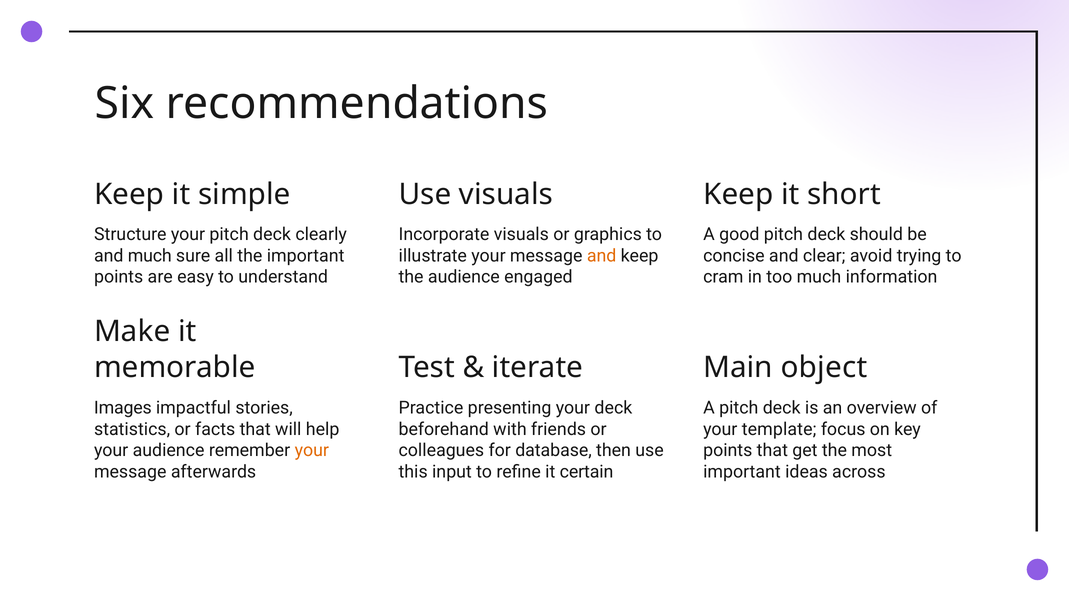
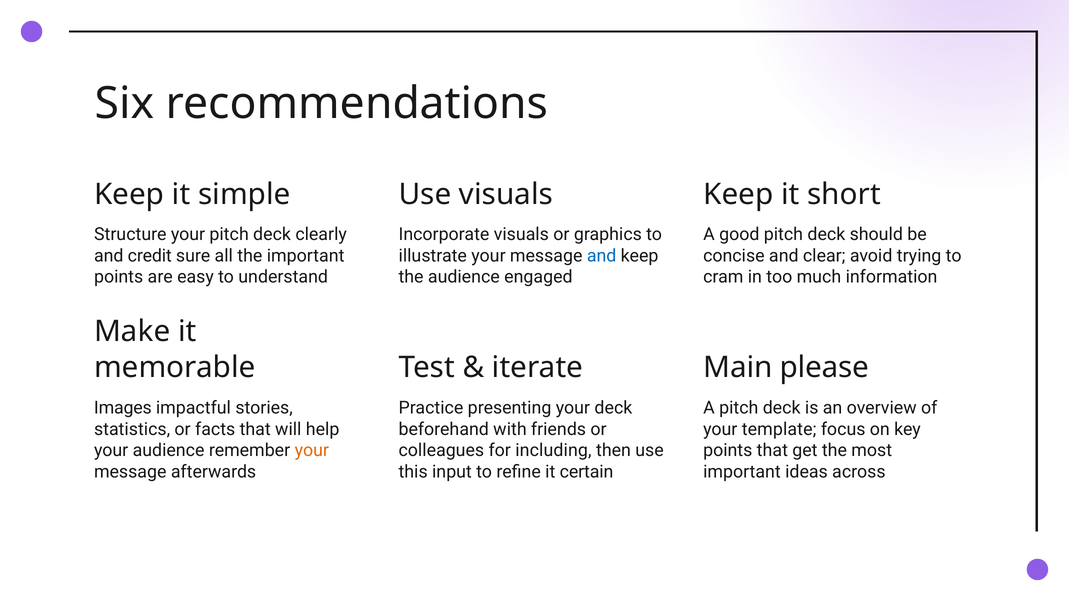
and much: much -> credit
and at (602, 256) colour: orange -> blue
object: object -> please
database: database -> including
